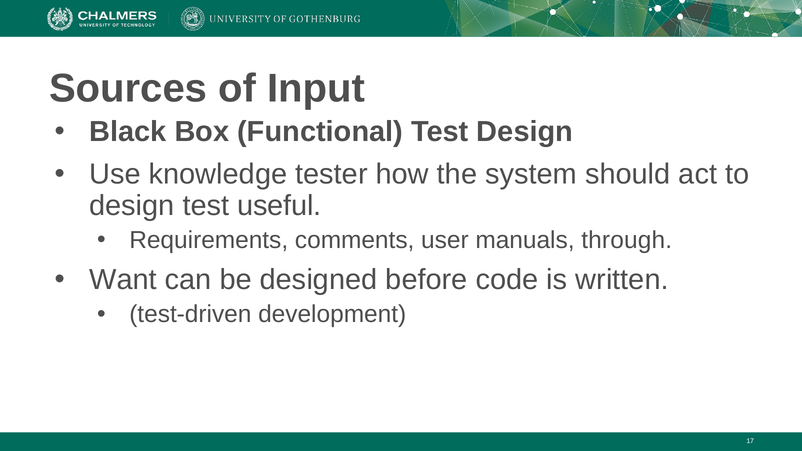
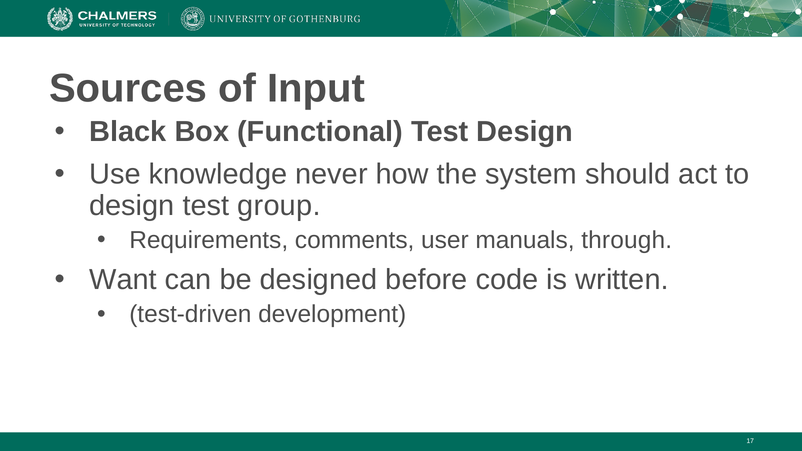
tester: tester -> never
useful: useful -> group
